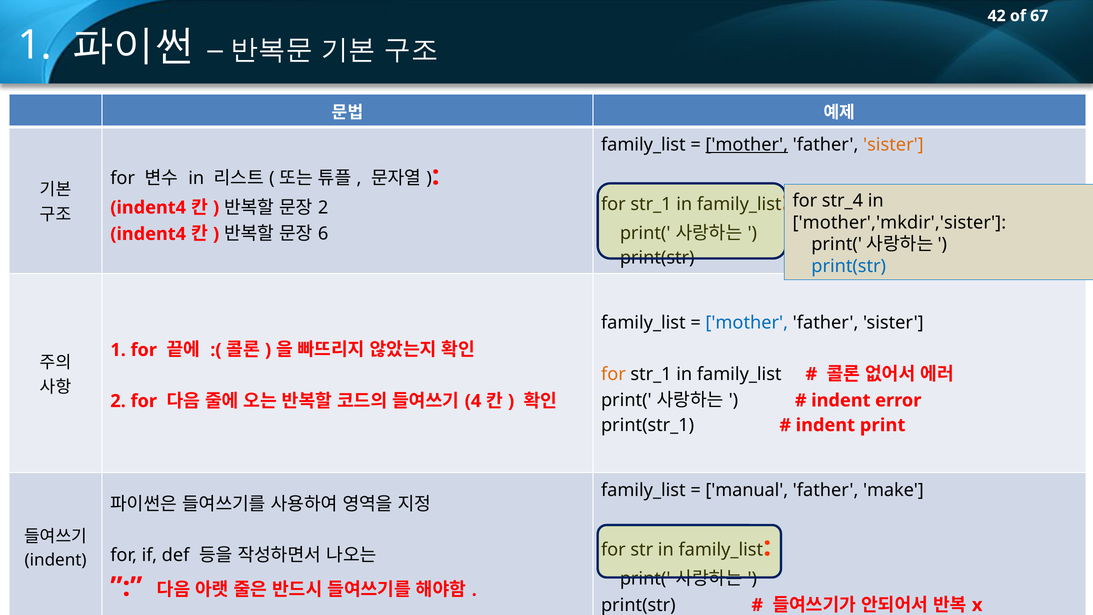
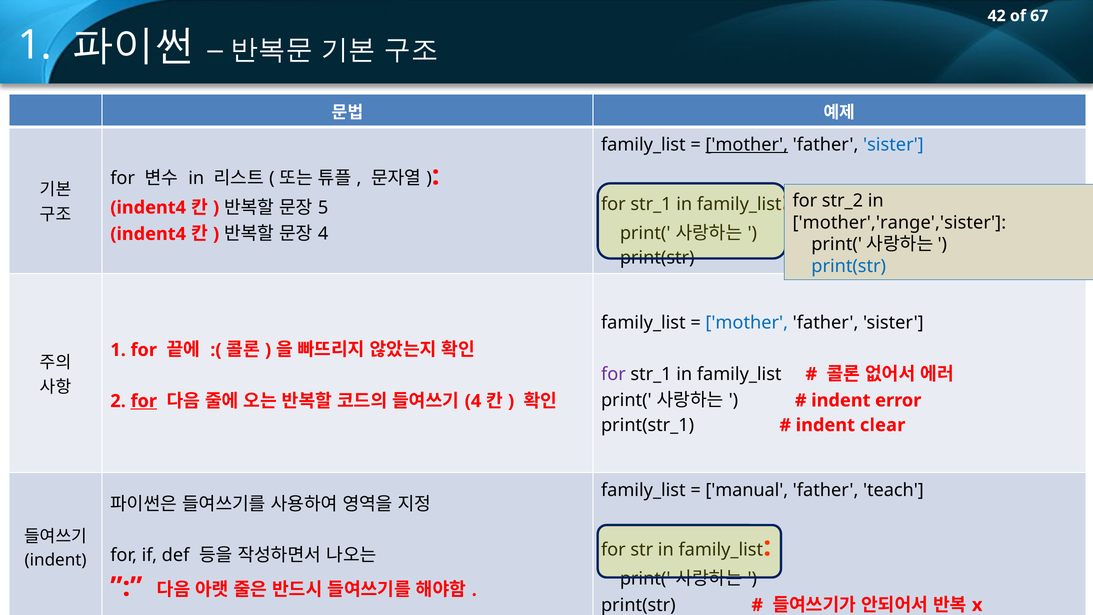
sister at (893, 145) colour: orange -> blue
str_4: str_4 -> str_2
2 at (323, 208): 2 -> 5
mother','mkdir','sister: mother','mkdir','sister -> mother','range','sister
6 at (323, 234): 6 -> 4
for at (613, 374) colour: orange -> purple
for at (144, 401) underline: none -> present
print: print -> clear
make: make -> teach
